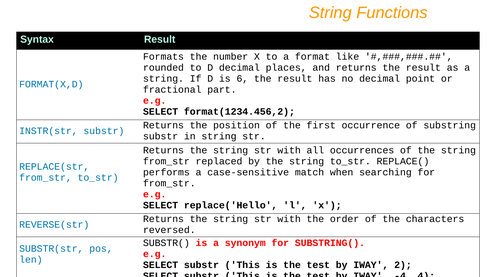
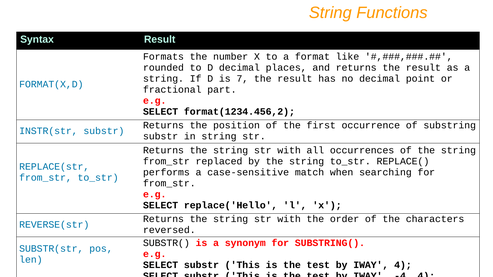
6: 6 -> 7
IWAY 2: 2 -> 4
